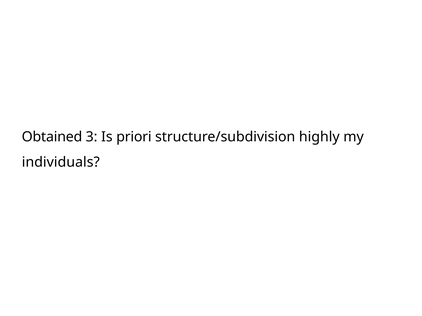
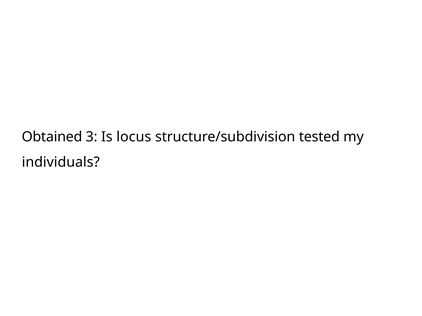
priori: priori -> locus
highly: highly -> tested
